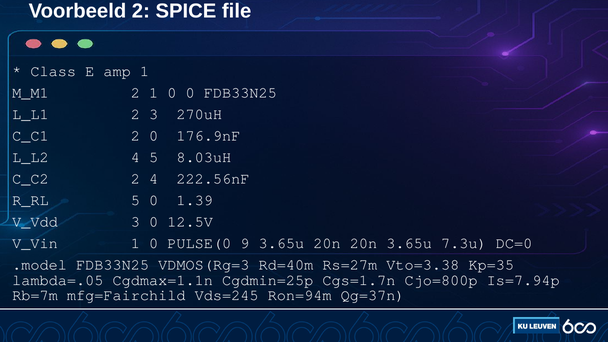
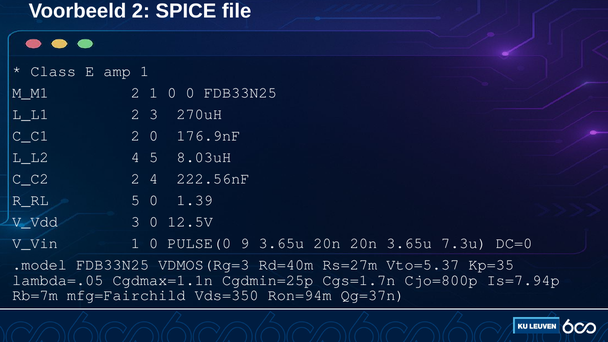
Vto=3.38: Vto=3.38 -> Vto=5.37
Vds=245: Vds=245 -> Vds=350
